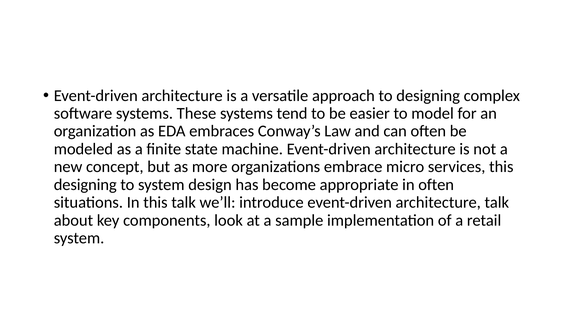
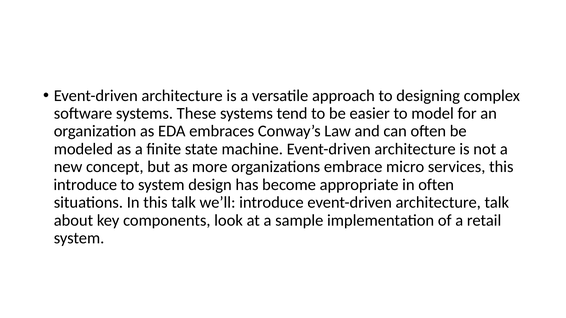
designing at (85, 185): designing -> introduce
